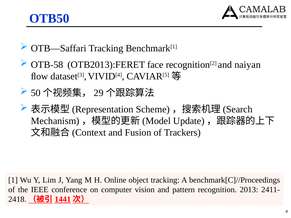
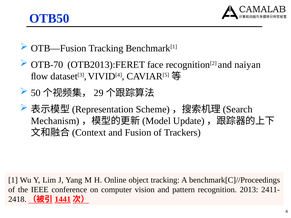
OTB—Saffari: OTB—Saffari -> OTB—Fusion
OTB-58: OTB-58 -> OTB-70
